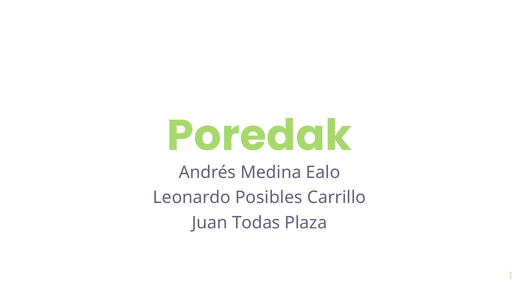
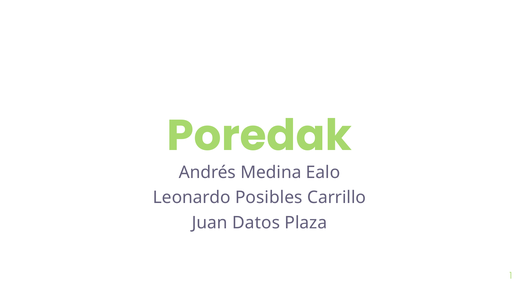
Todas: Todas -> Datos
